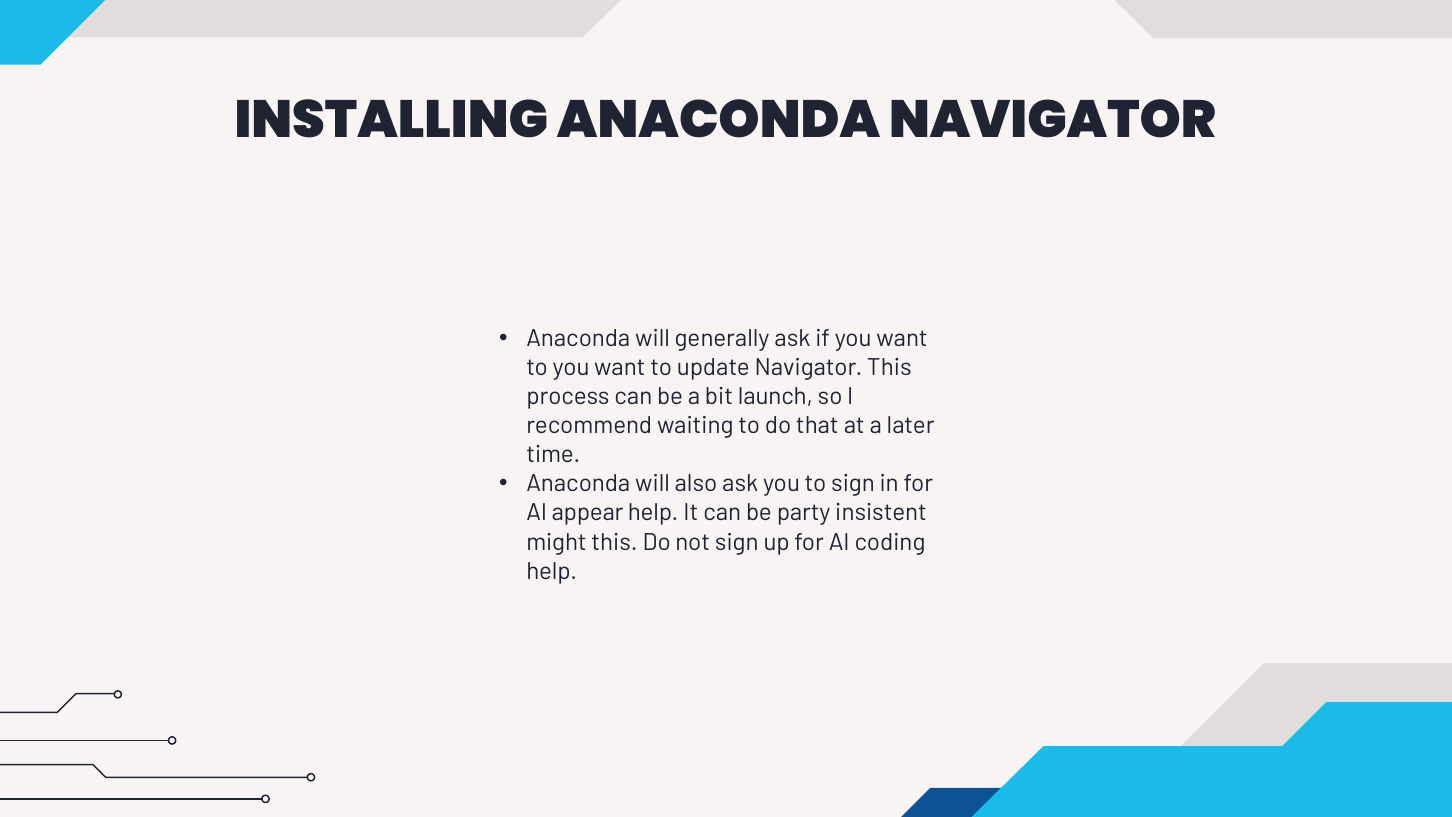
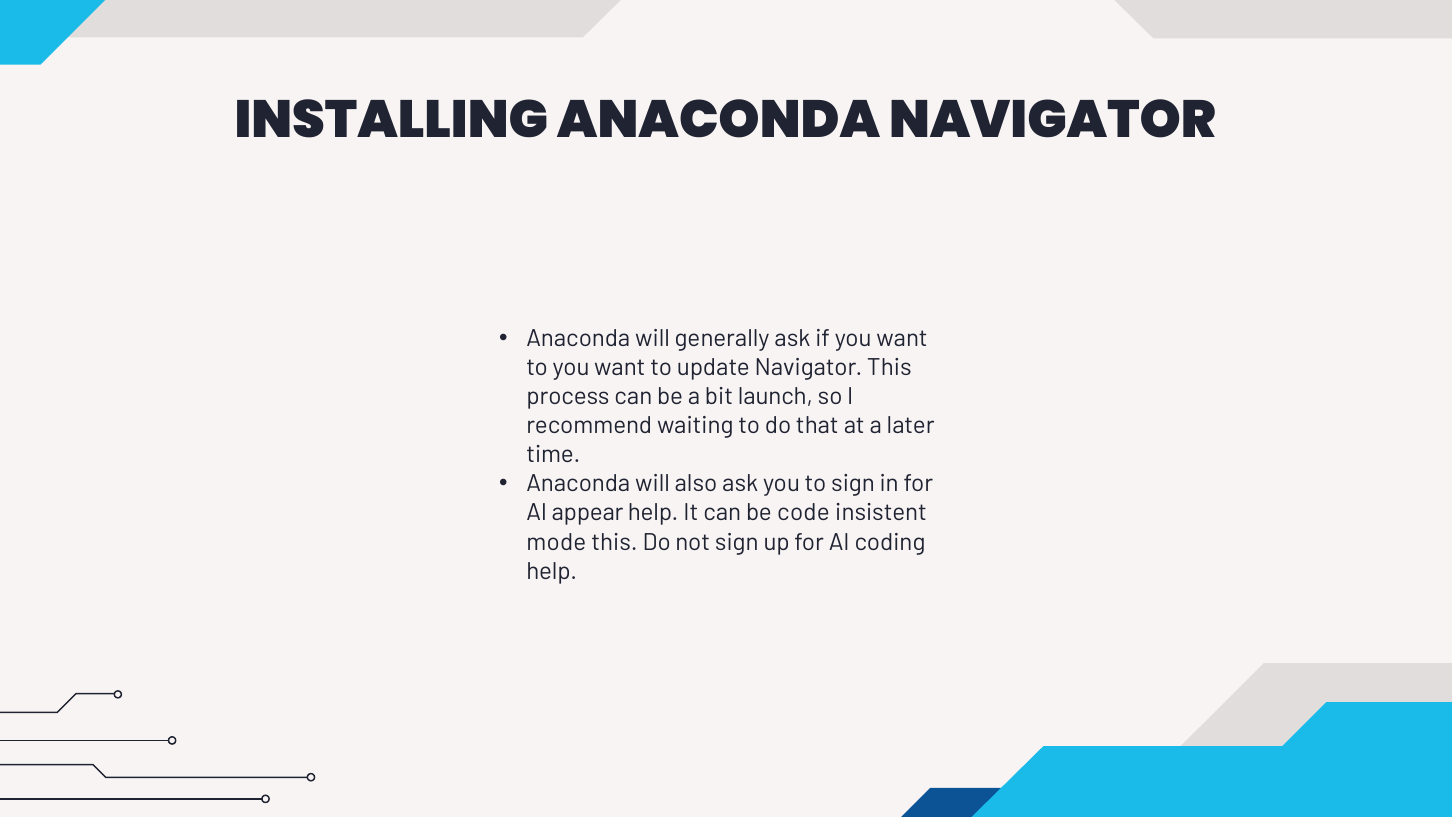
party: party -> code
might: might -> mode
